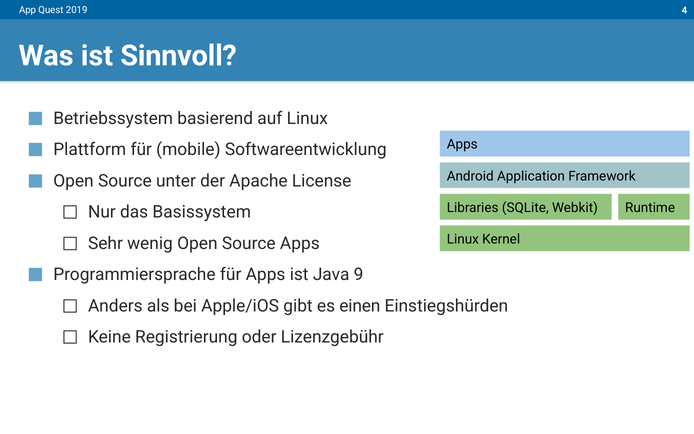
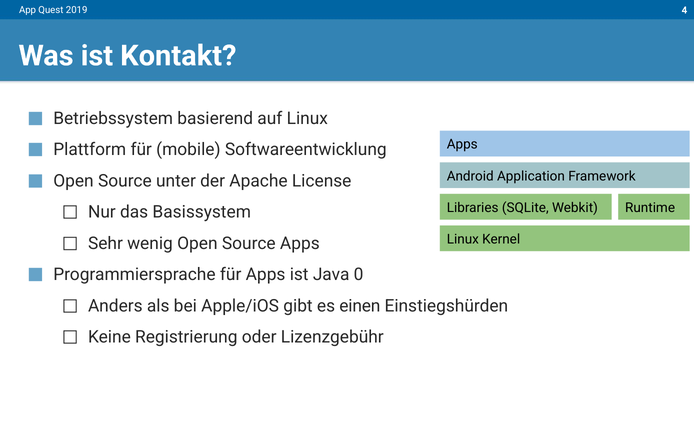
Sinnvoll: Sinnvoll -> Kontakt
9: 9 -> 0
